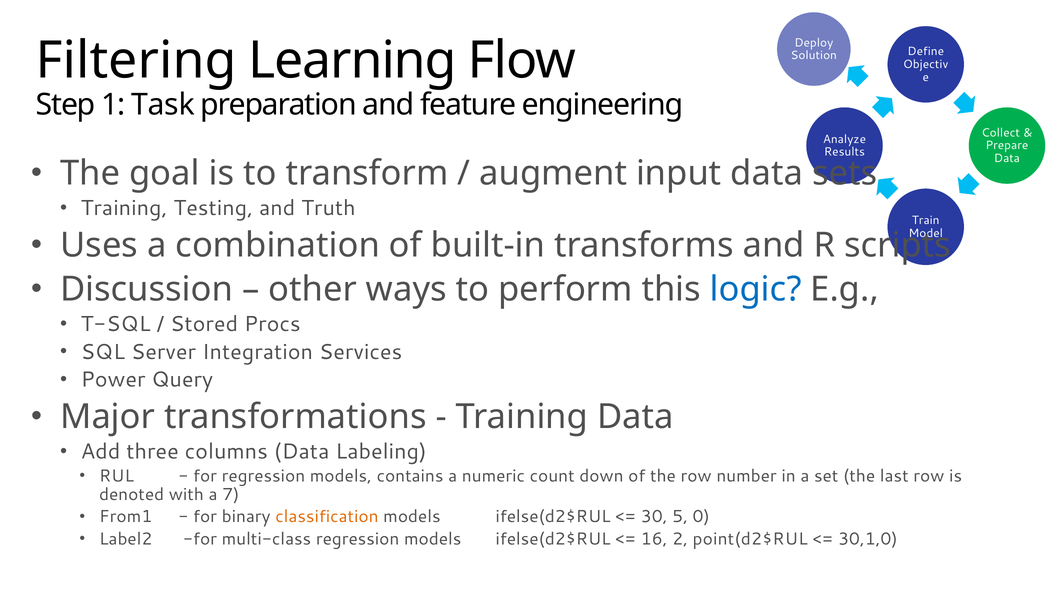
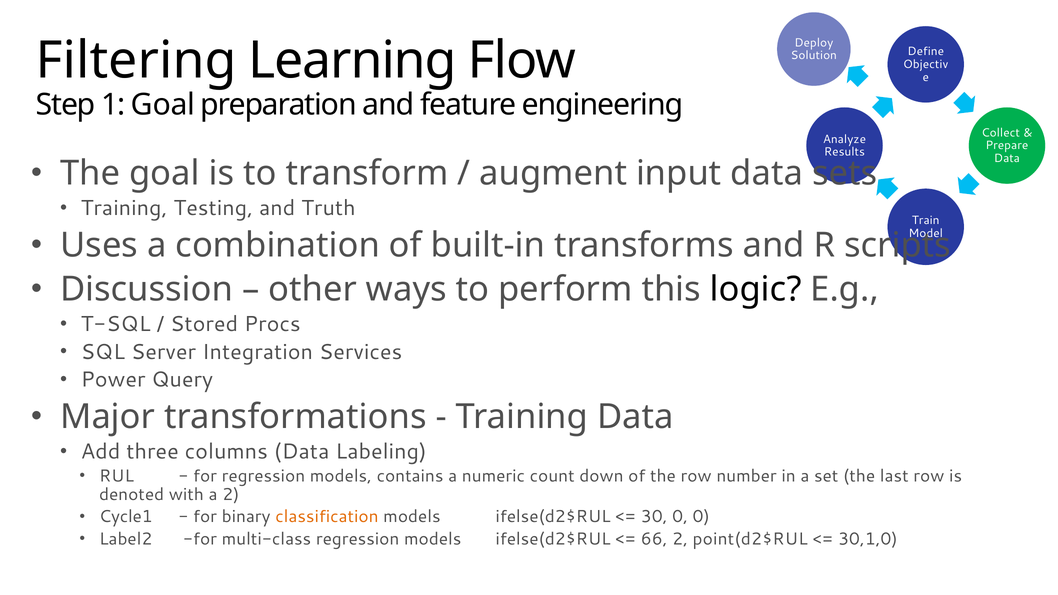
1 Task: Task -> Goal
logic colour: blue -> black
a 7: 7 -> 2
From1: From1 -> Cycle1
30 5: 5 -> 0
16: 16 -> 66
